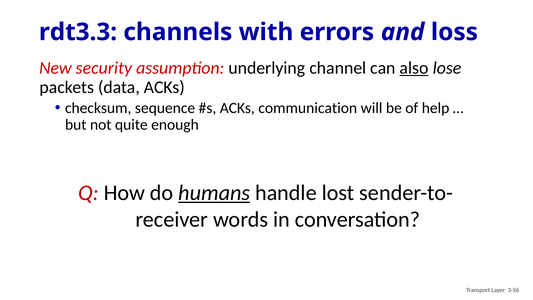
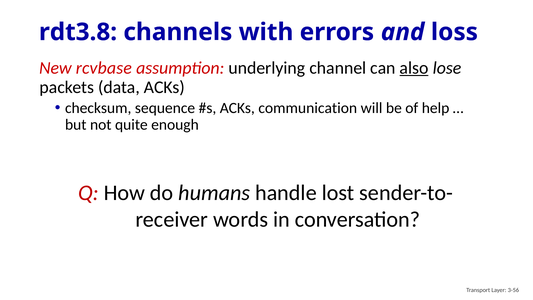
rdt3.3: rdt3.3 -> rdt3.8
security: security -> rcvbase
humans underline: present -> none
